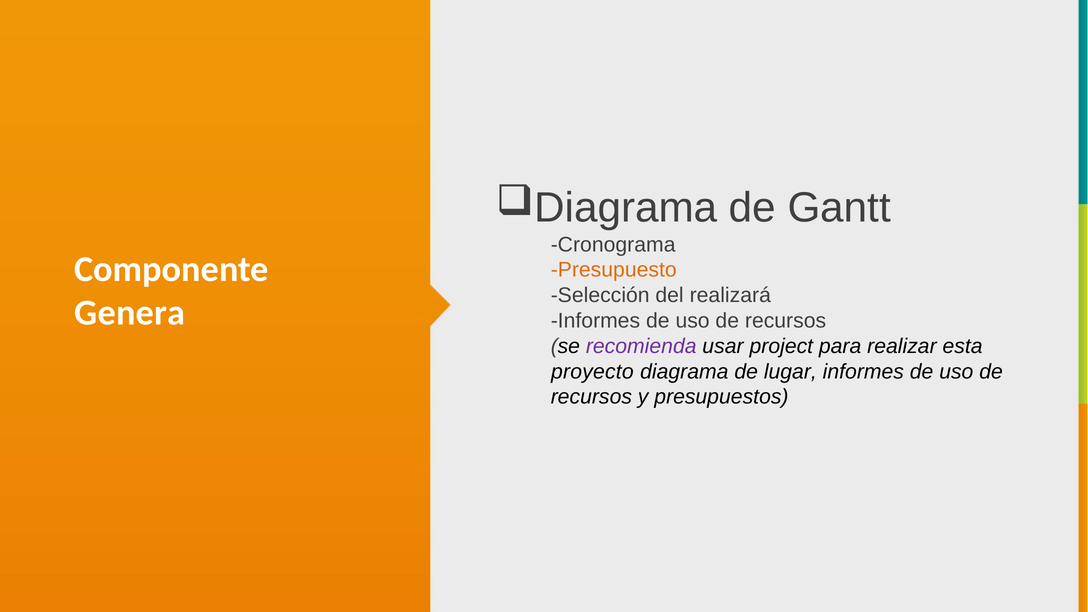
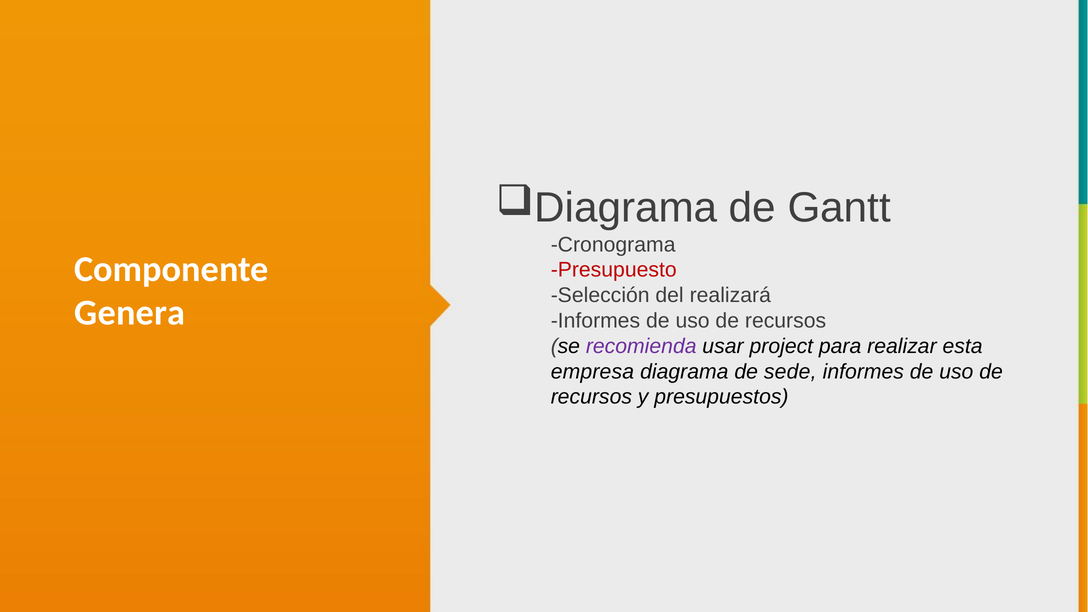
Presupuesto colour: orange -> red
proyecto: proyecto -> empresa
lugar: lugar -> sede
